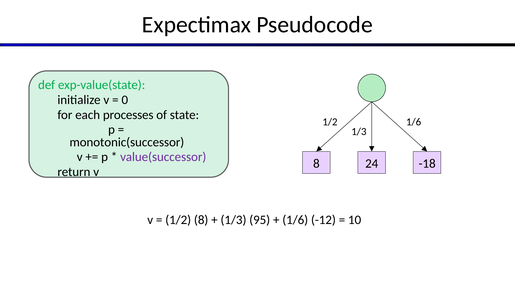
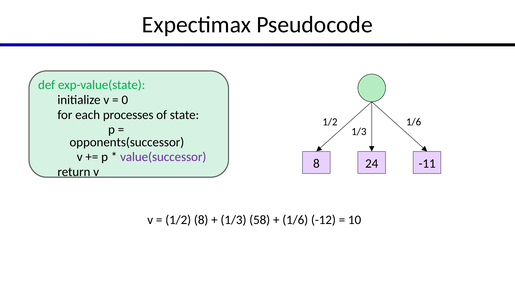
monotonic(successor: monotonic(successor -> opponents(successor
-18: -18 -> -11
95: 95 -> 58
